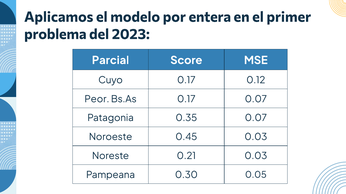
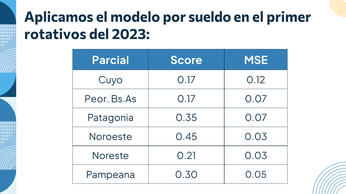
entera: entera -> sueldo
problema: problema -> rotativos
